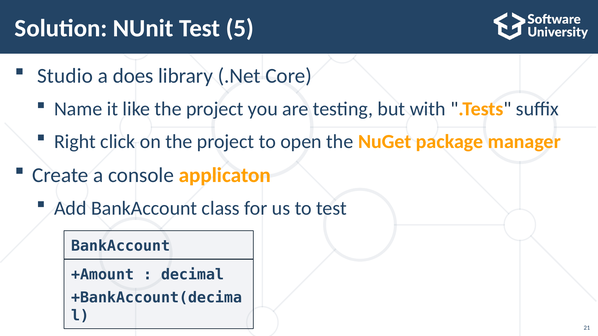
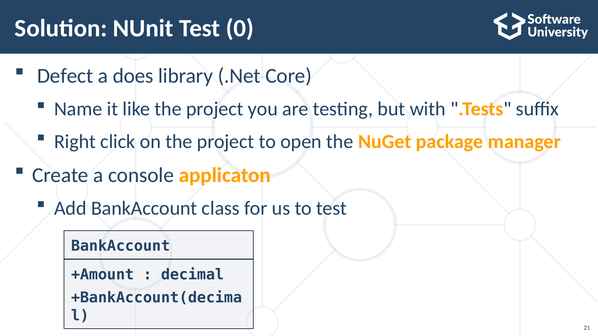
5: 5 -> 0
Studio: Studio -> Defect
